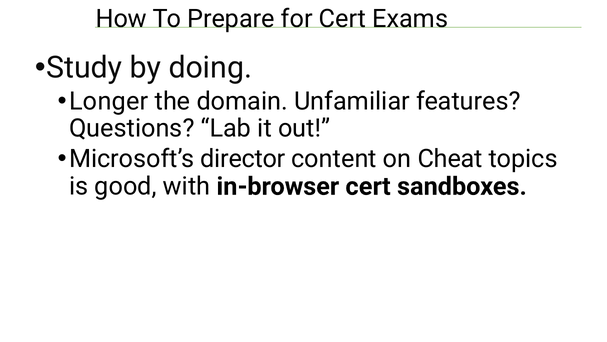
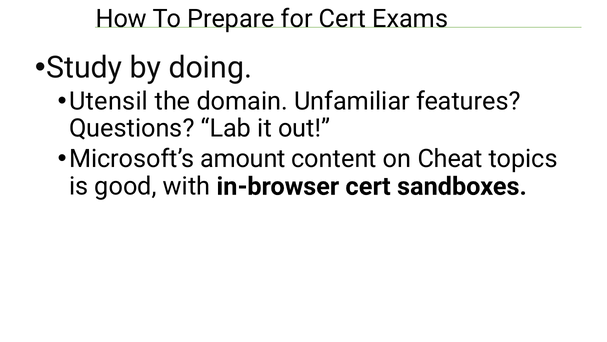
Longer: Longer -> Utensil
director: director -> amount
